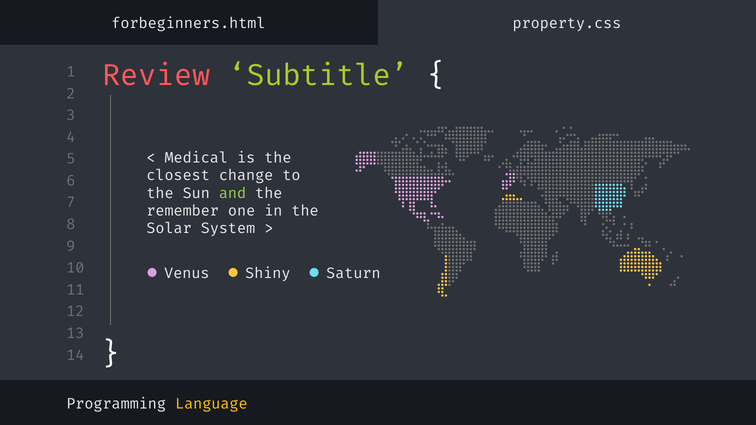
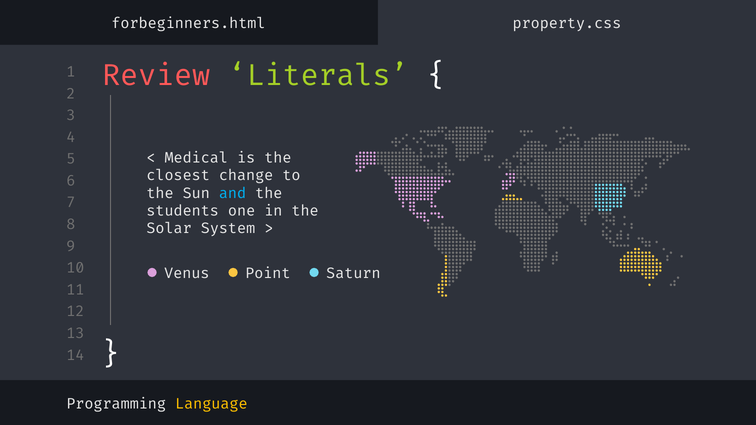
Subtitle: Subtitle -> Literals
and colour: light green -> light blue
remember: remember -> students
Shiny: Shiny -> Point
